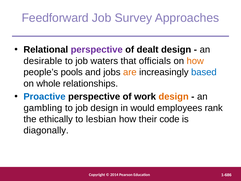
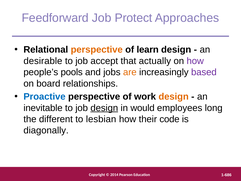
Survey: Survey -> Protect
perspective at (97, 50) colour: purple -> orange
dealt: dealt -> learn
waters: waters -> accept
officials: officials -> actually
how at (195, 61) colour: orange -> purple
based colour: blue -> purple
whole: whole -> board
gambling: gambling -> inevitable
design at (104, 108) underline: none -> present
rank: rank -> long
ethically: ethically -> different
